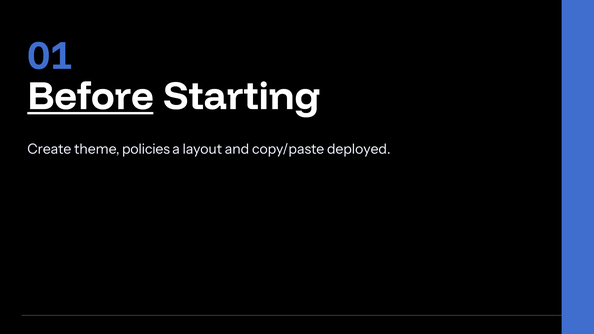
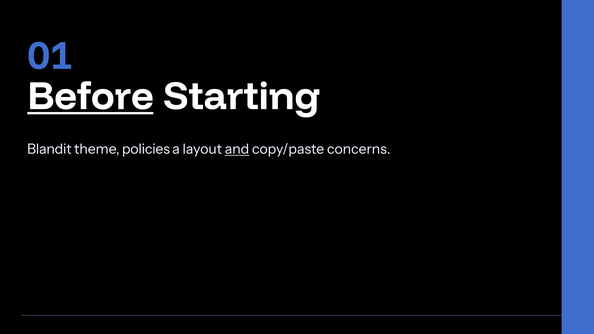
Create: Create -> Blandit
and underline: none -> present
deployed: deployed -> concerns
